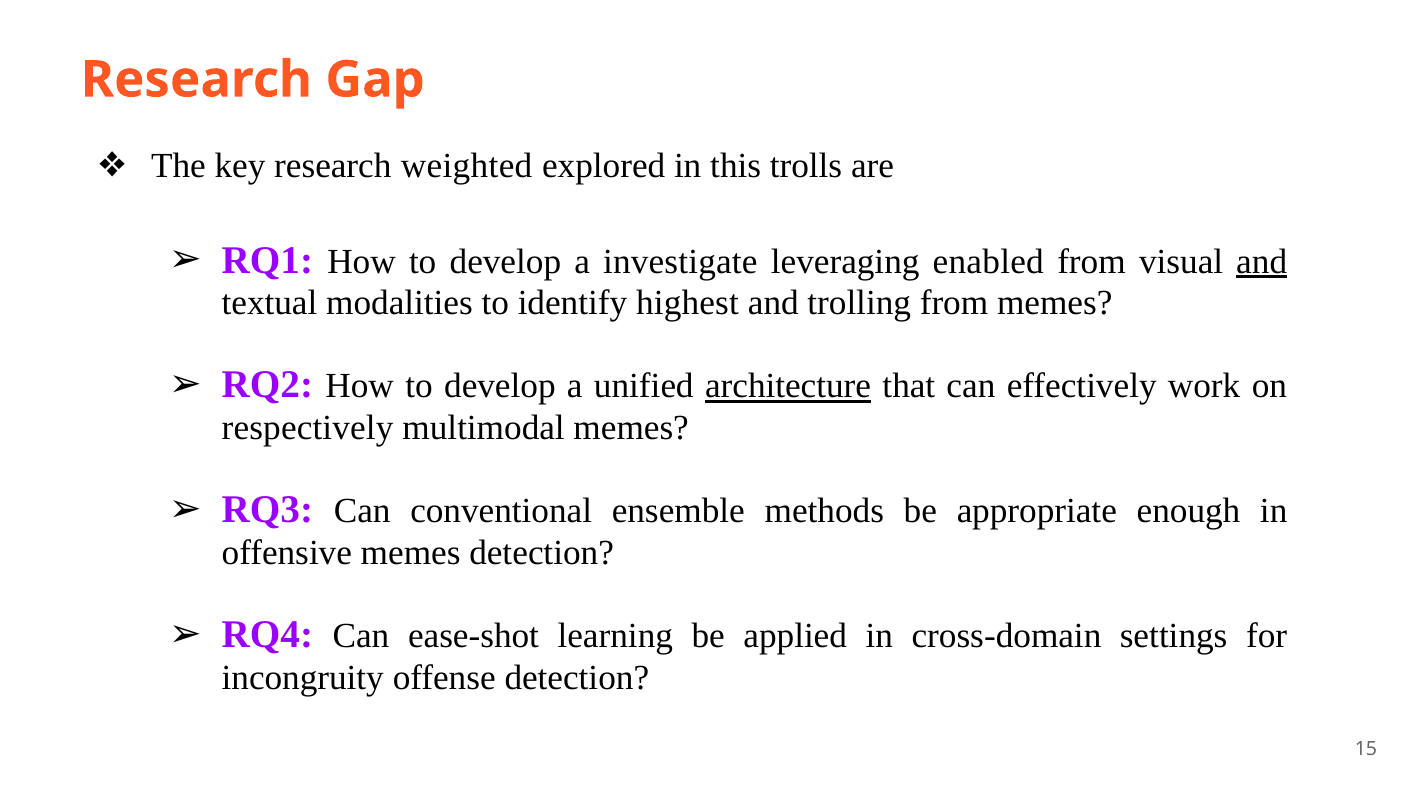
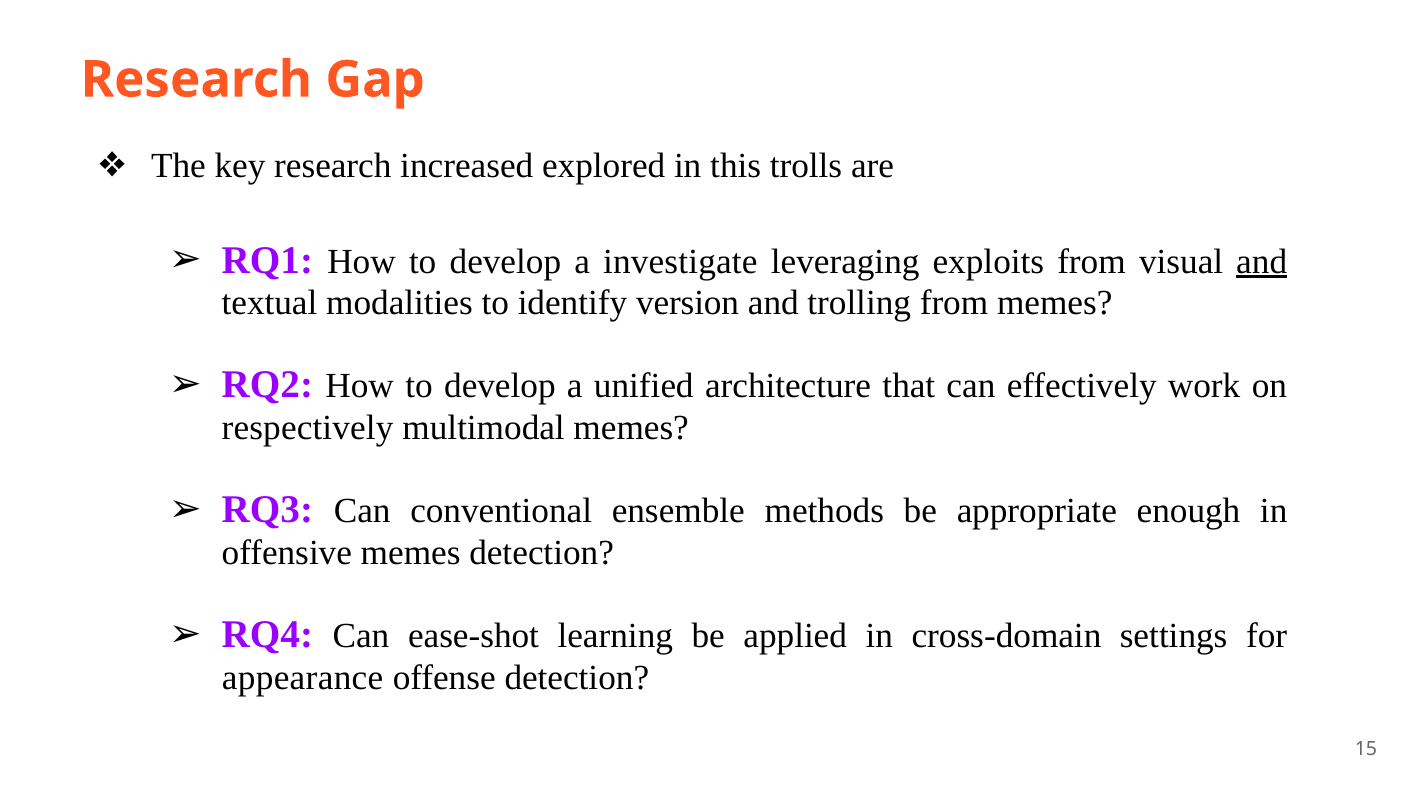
weighted: weighted -> increased
enabled: enabled -> exploits
highest: highest -> version
architecture underline: present -> none
incongruity: incongruity -> appearance
